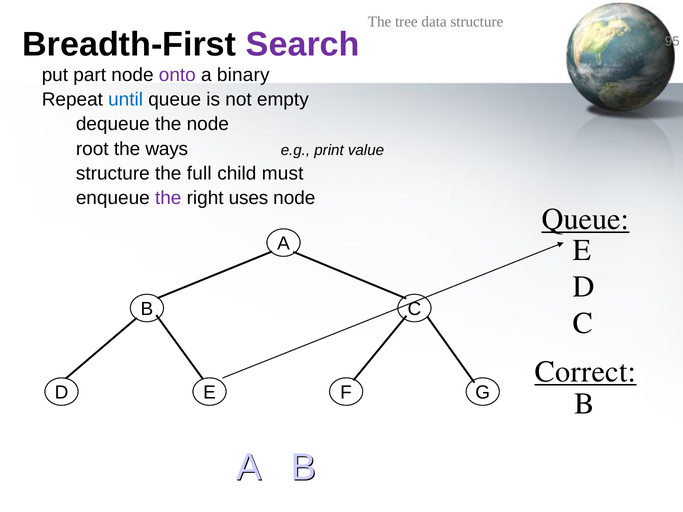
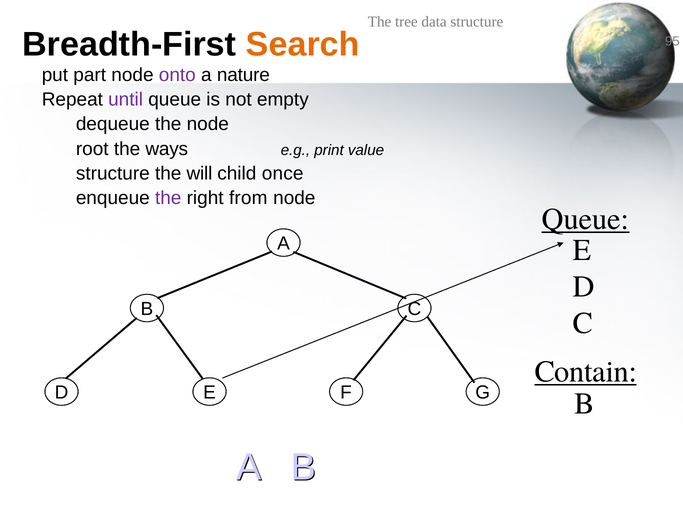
Search colour: purple -> orange
binary: binary -> nature
until colour: blue -> purple
full: full -> will
must: must -> once
uses: uses -> from
Correct: Correct -> Contain
